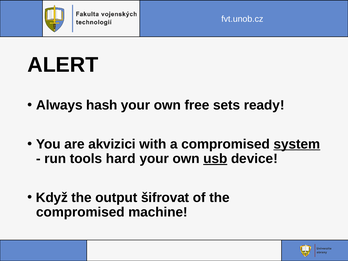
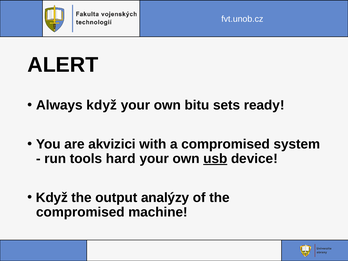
Always hash: hash -> když
free: free -> bitu
system underline: present -> none
šifrovat: šifrovat -> analýzy
